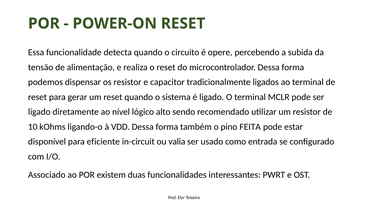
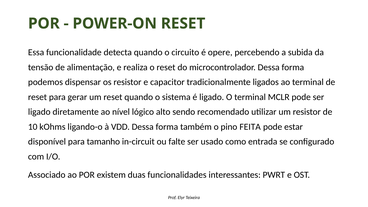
eficiente: eficiente -> tamanho
valia: valia -> falte
